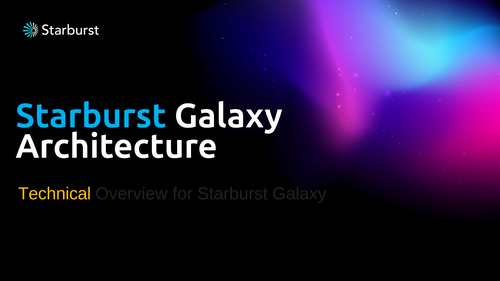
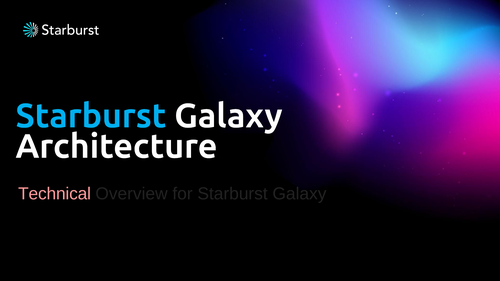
Technical colour: yellow -> pink
